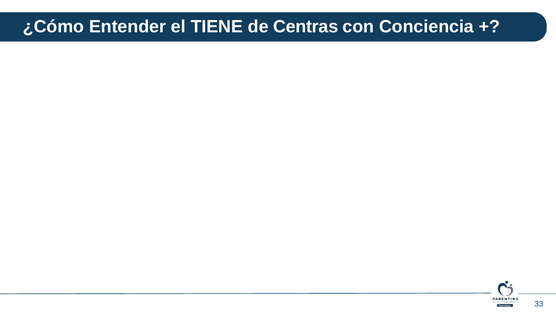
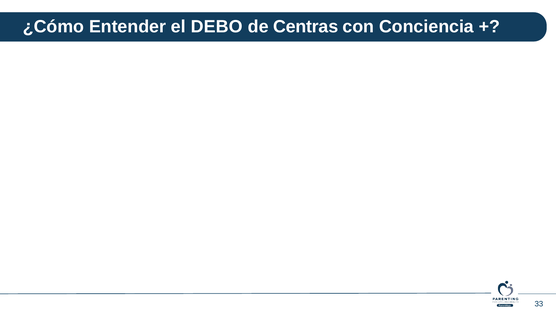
TIENE: TIENE -> DEBO
